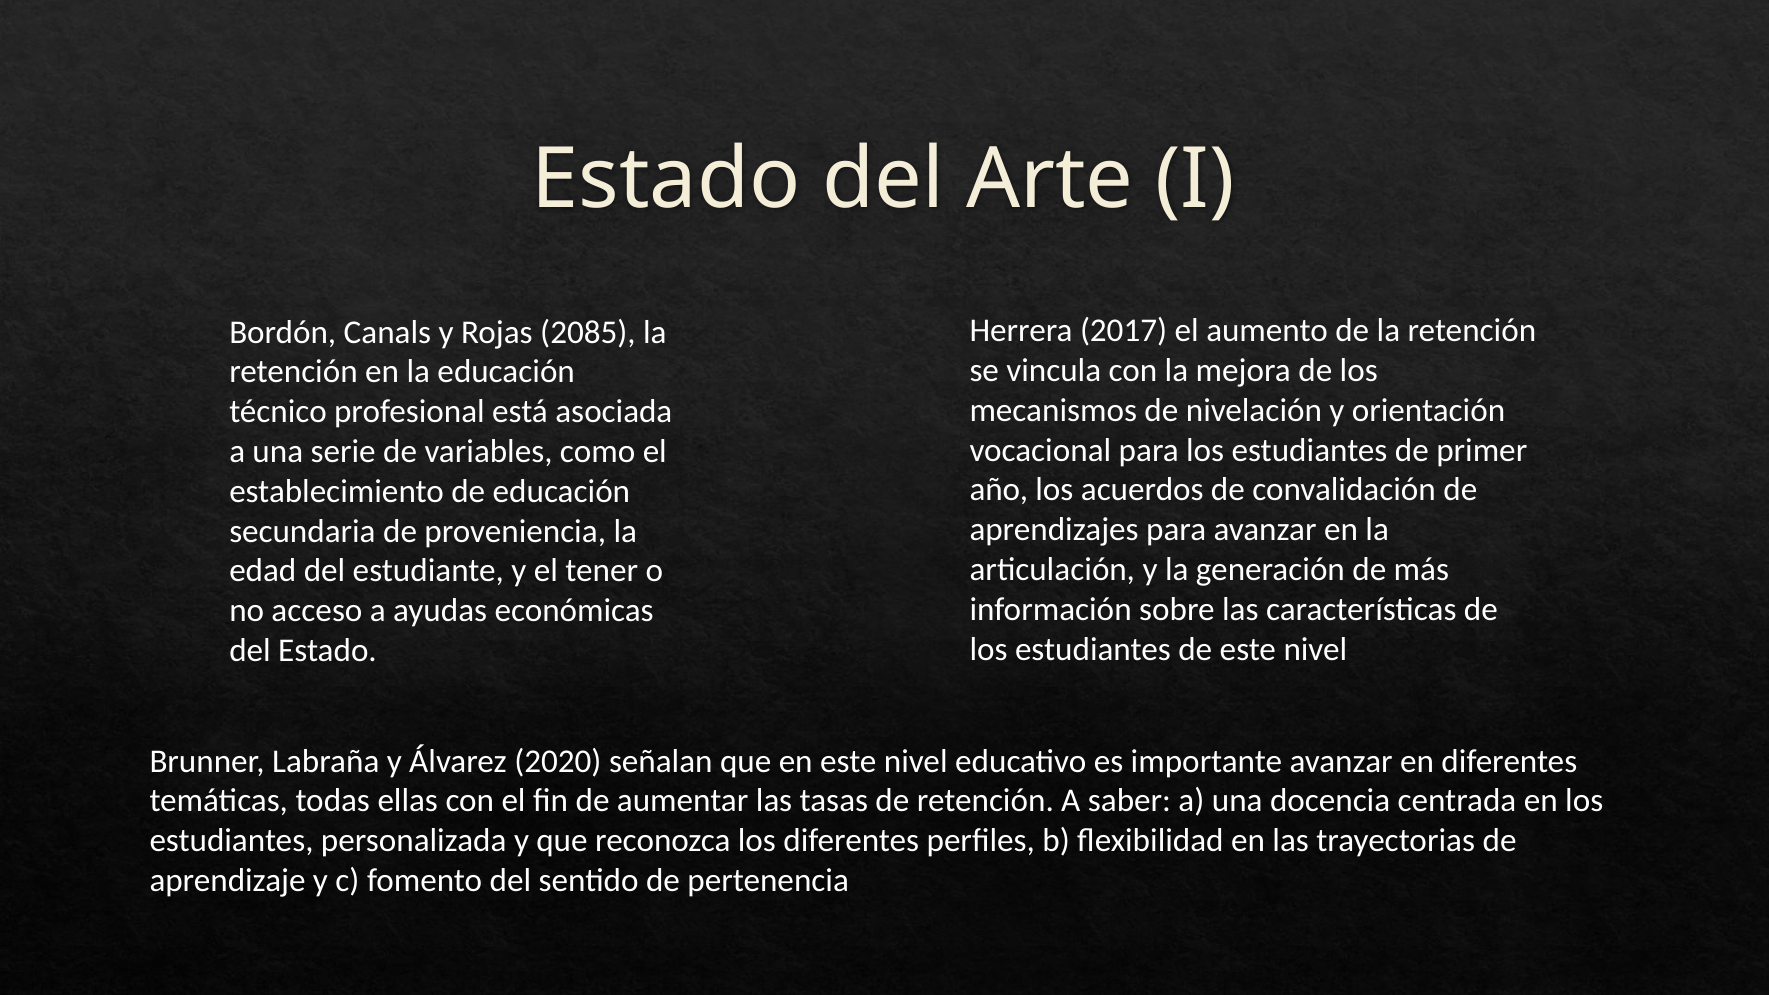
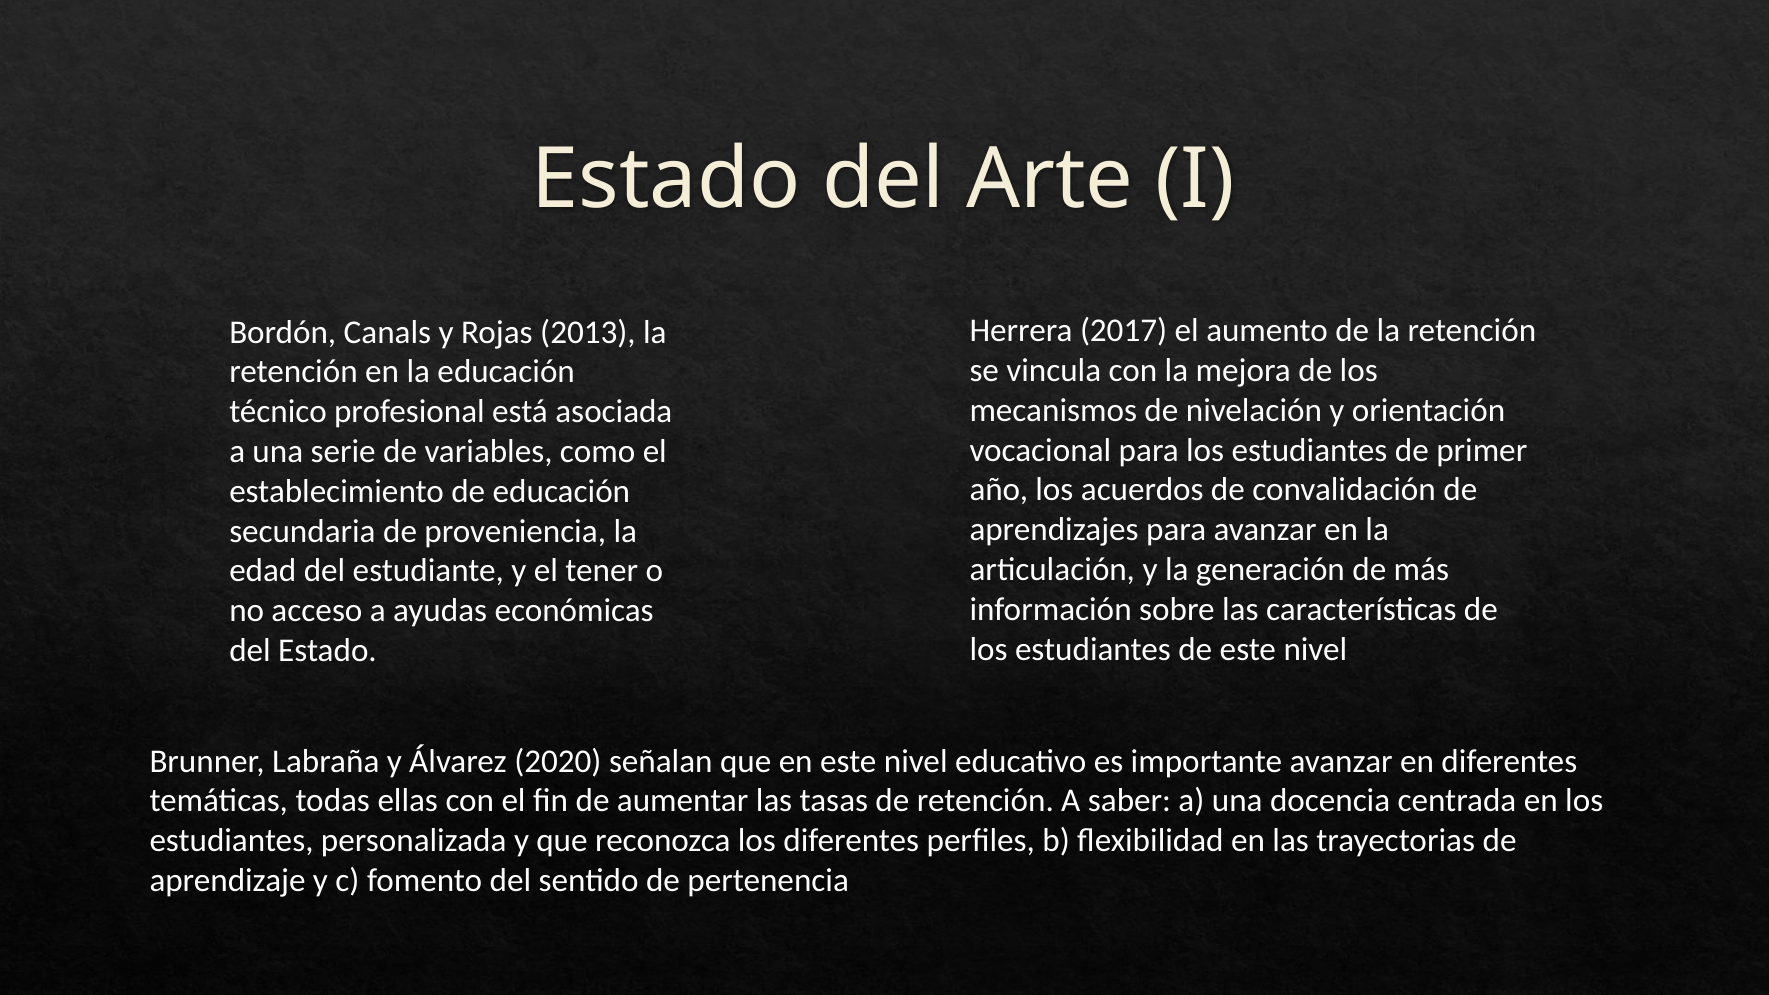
2085: 2085 -> 2013
